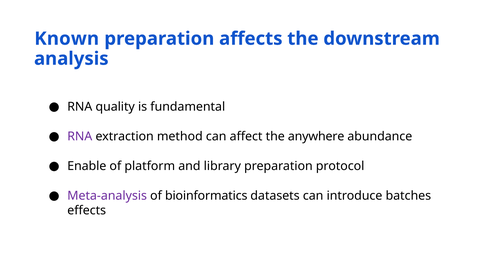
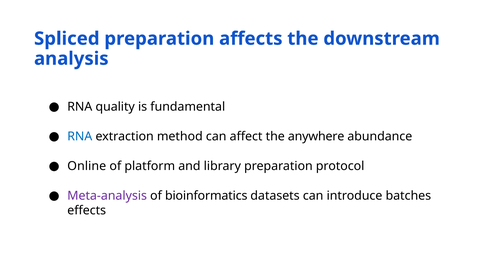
Known: Known -> Spliced
RNA at (80, 137) colour: purple -> blue
Enable: Enable -> Online
